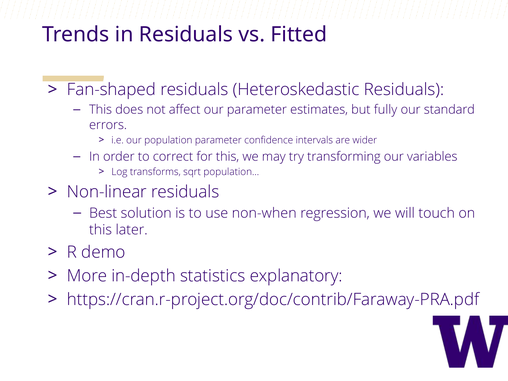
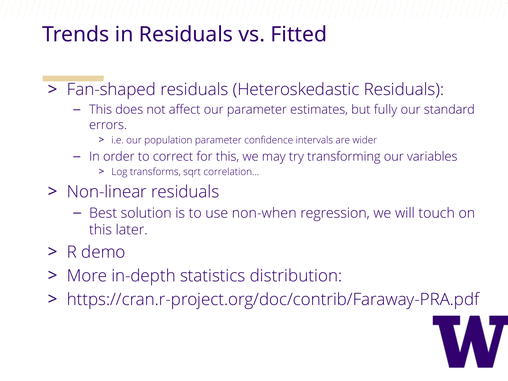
population…: population… -> correlation…
explanatory: explanatory -> distribution
